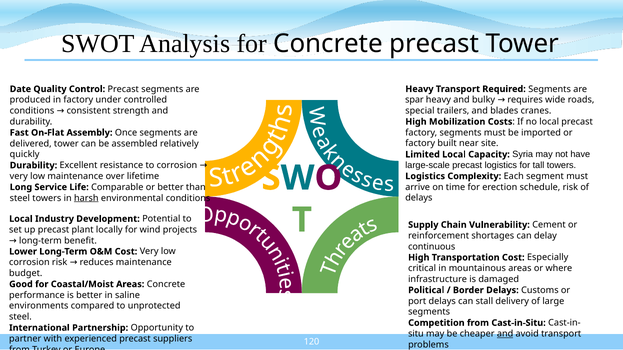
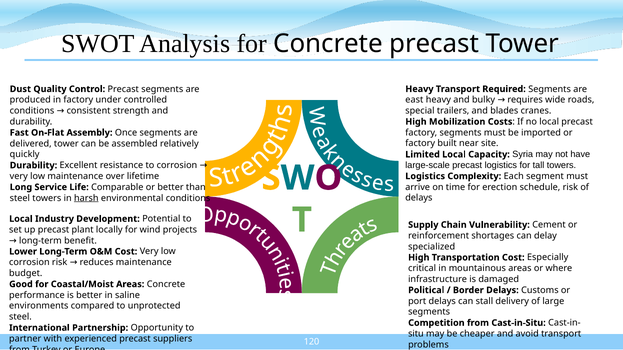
Date: Date -> Dust
spar: spar -> east
continuous: continuous -> specialized
and at (505, 334) underline: present -> none
